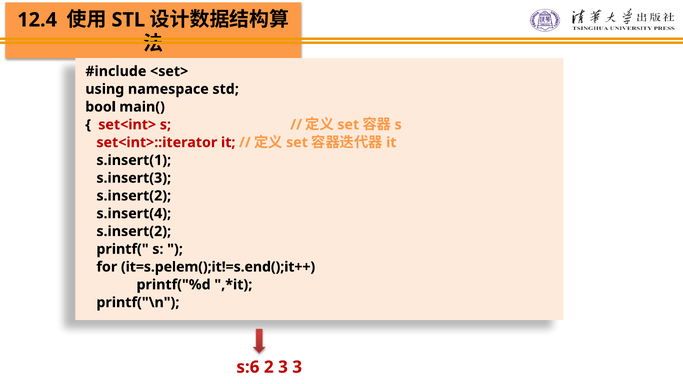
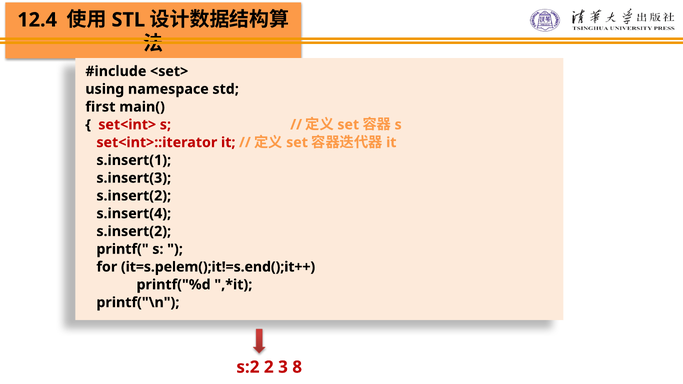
bool: bool -> first
s:6: s:6 -> s:2
3 3: 3 -> 8
